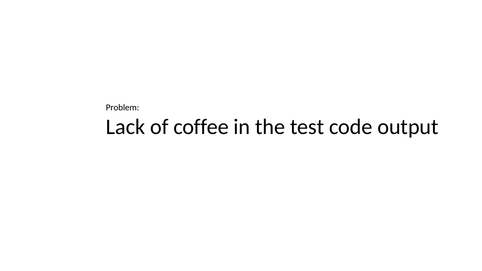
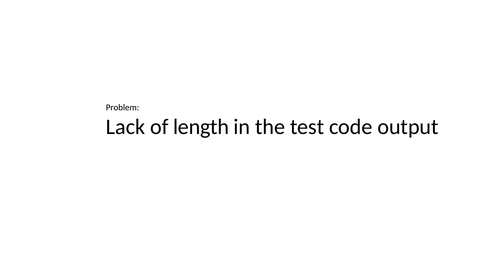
coffee: coffee -> length
